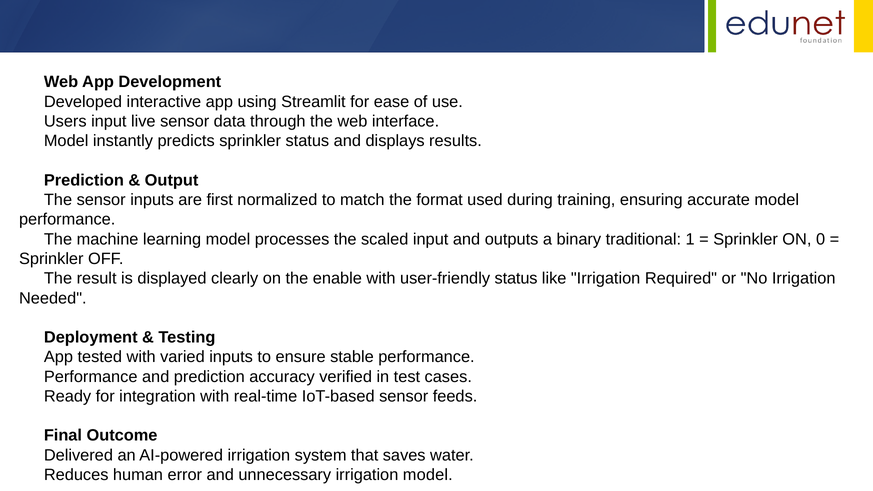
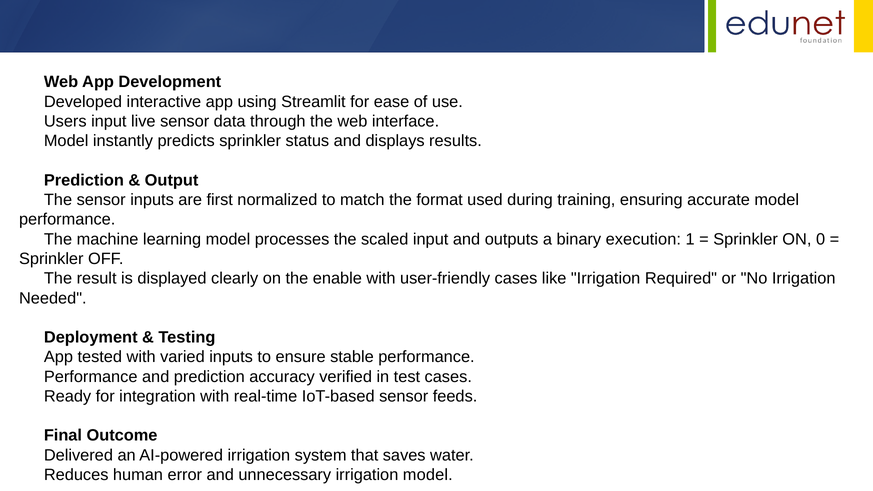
traditional: traditional -> execution
user-friendly status: status -> cases
